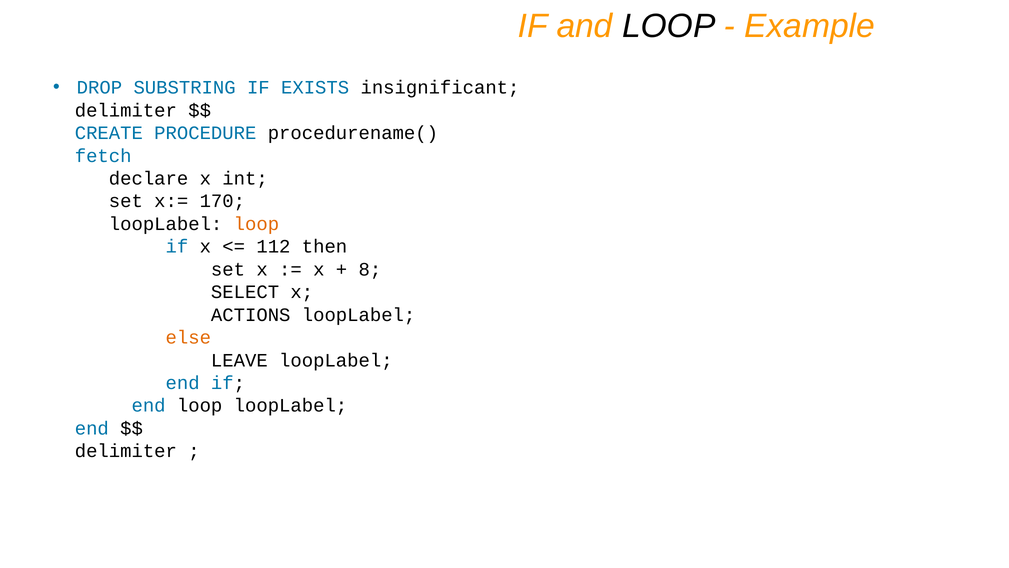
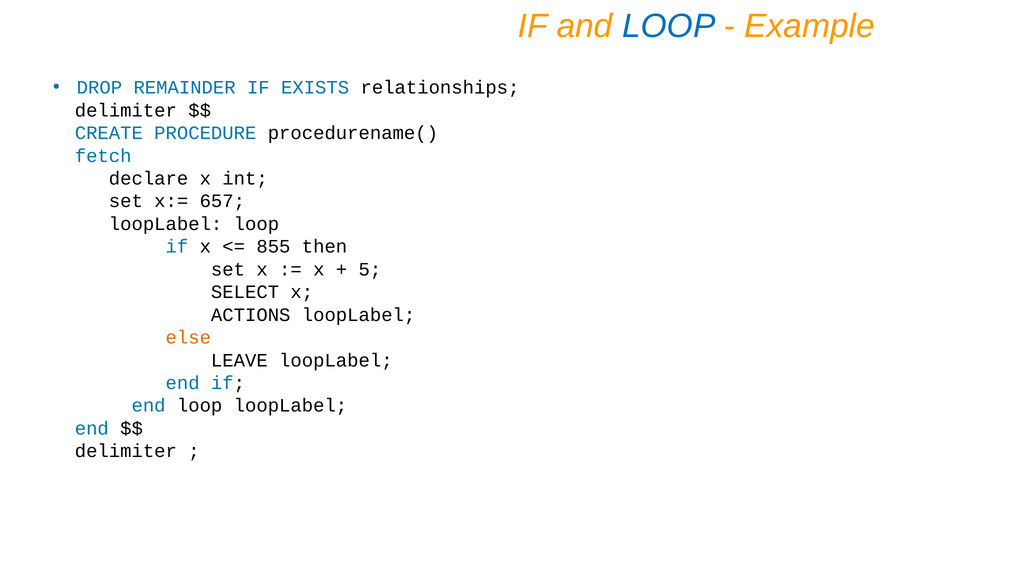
LOOP at (669, 26) colour: black -> blue
SUBSTRING: SUBSTRING -> REMAINDER
insignificant: insignificant -> relationships
170: 170 -> 657
loop at (256, 224) colour: orange -> black
112: 112 -> 855
8: 8 -> 5
